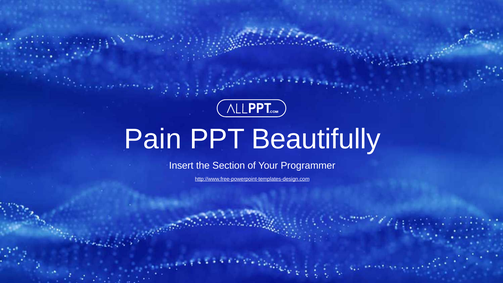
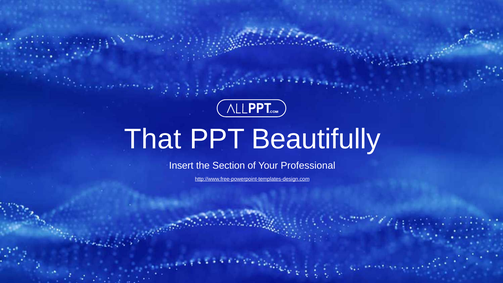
Pain: Pain -> That
Programmer: Programmer -> Professional
